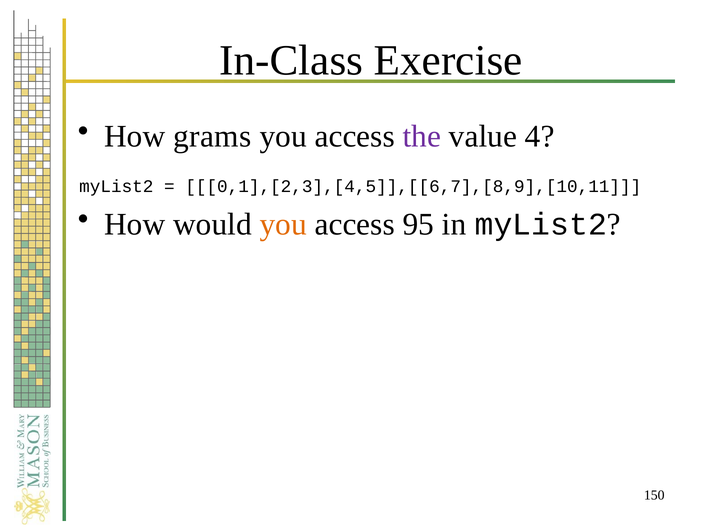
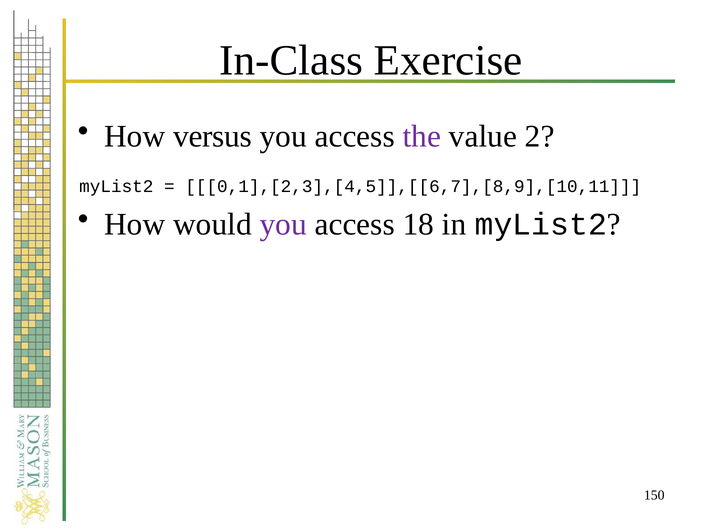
grams: grams -> versus
4: 4 -> 2
you at (283, 225) colour: orange -> purple
95: 95 -> 18
